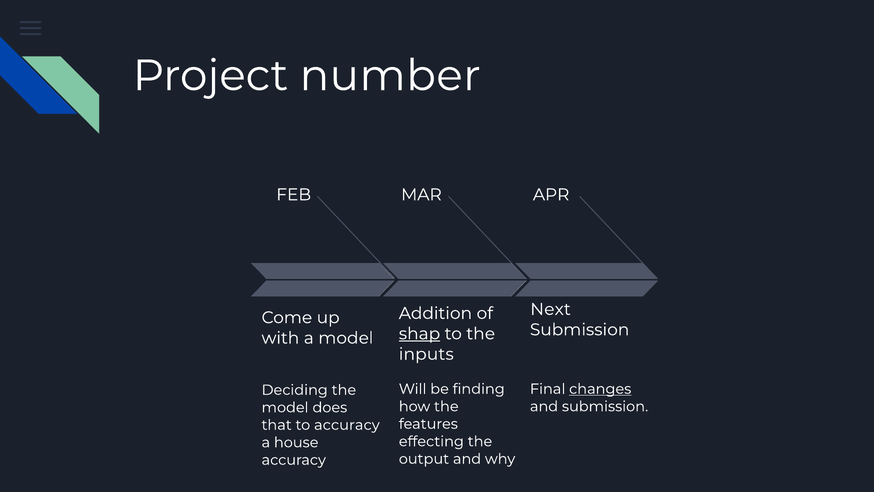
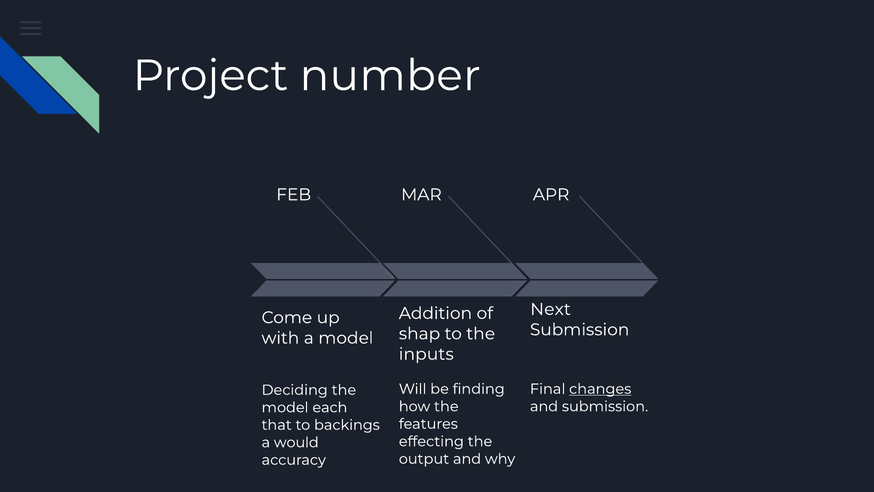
shap underline: present -> none
does: does -> each
to accuracy: accuracy -> backings
house: house -> would
